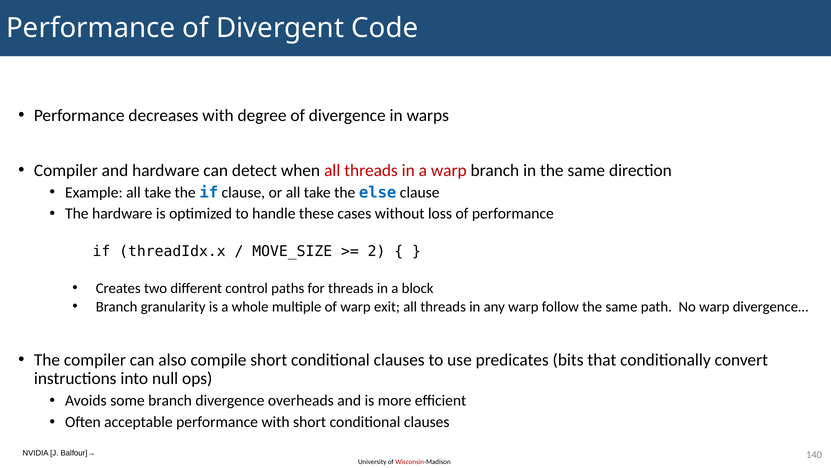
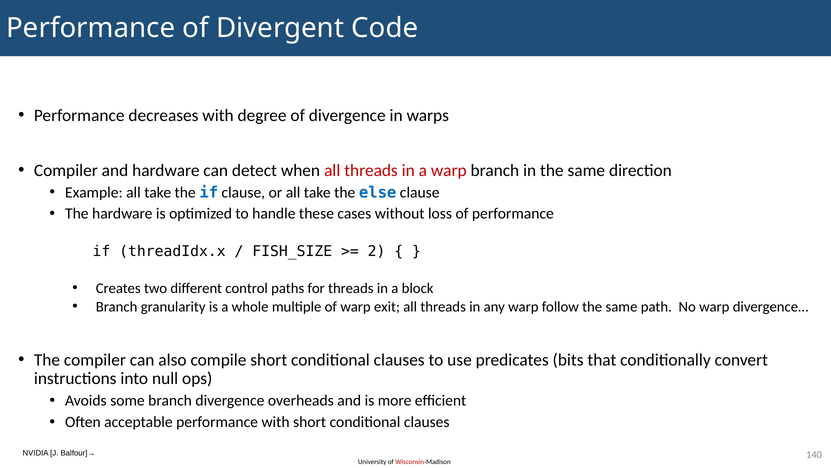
MOVE_SIZE: MOVE_SIZE -> FISH_SIZE
